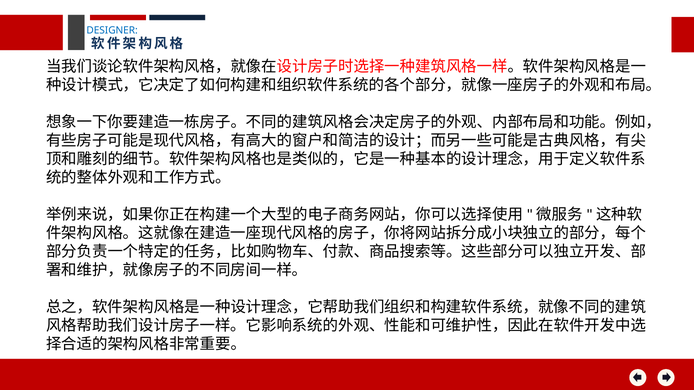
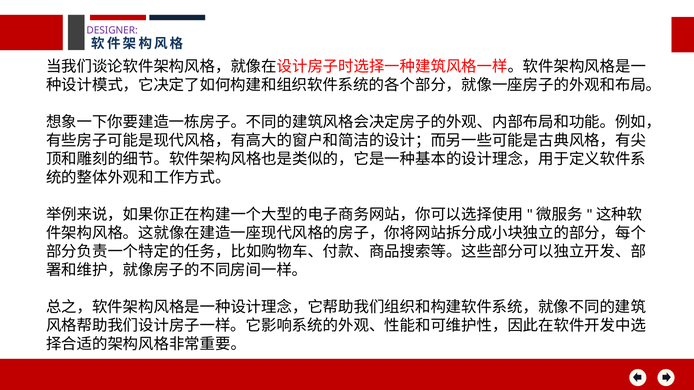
DESIGNER colour: blue -> purple
